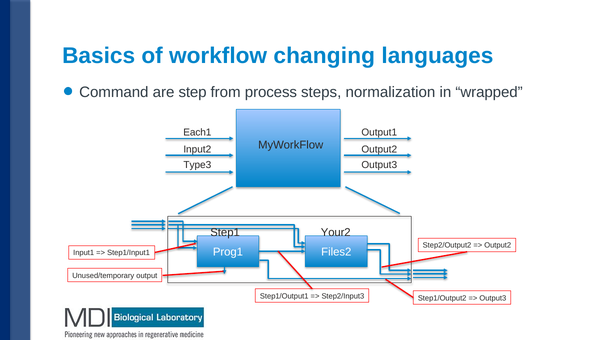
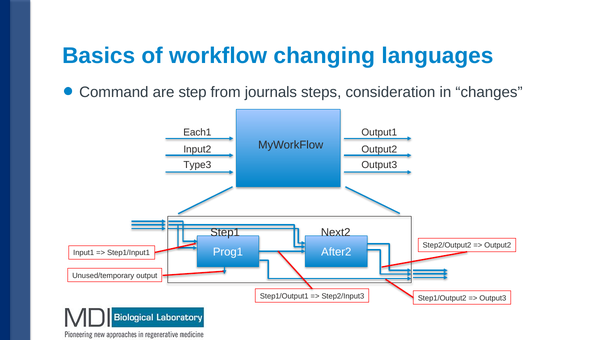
process: process -> journals
normalization: normalization -> consideration
wrapped: wrapped -> changes
Your2: Your2 -> Next2
Files2: Files2 -> After2
